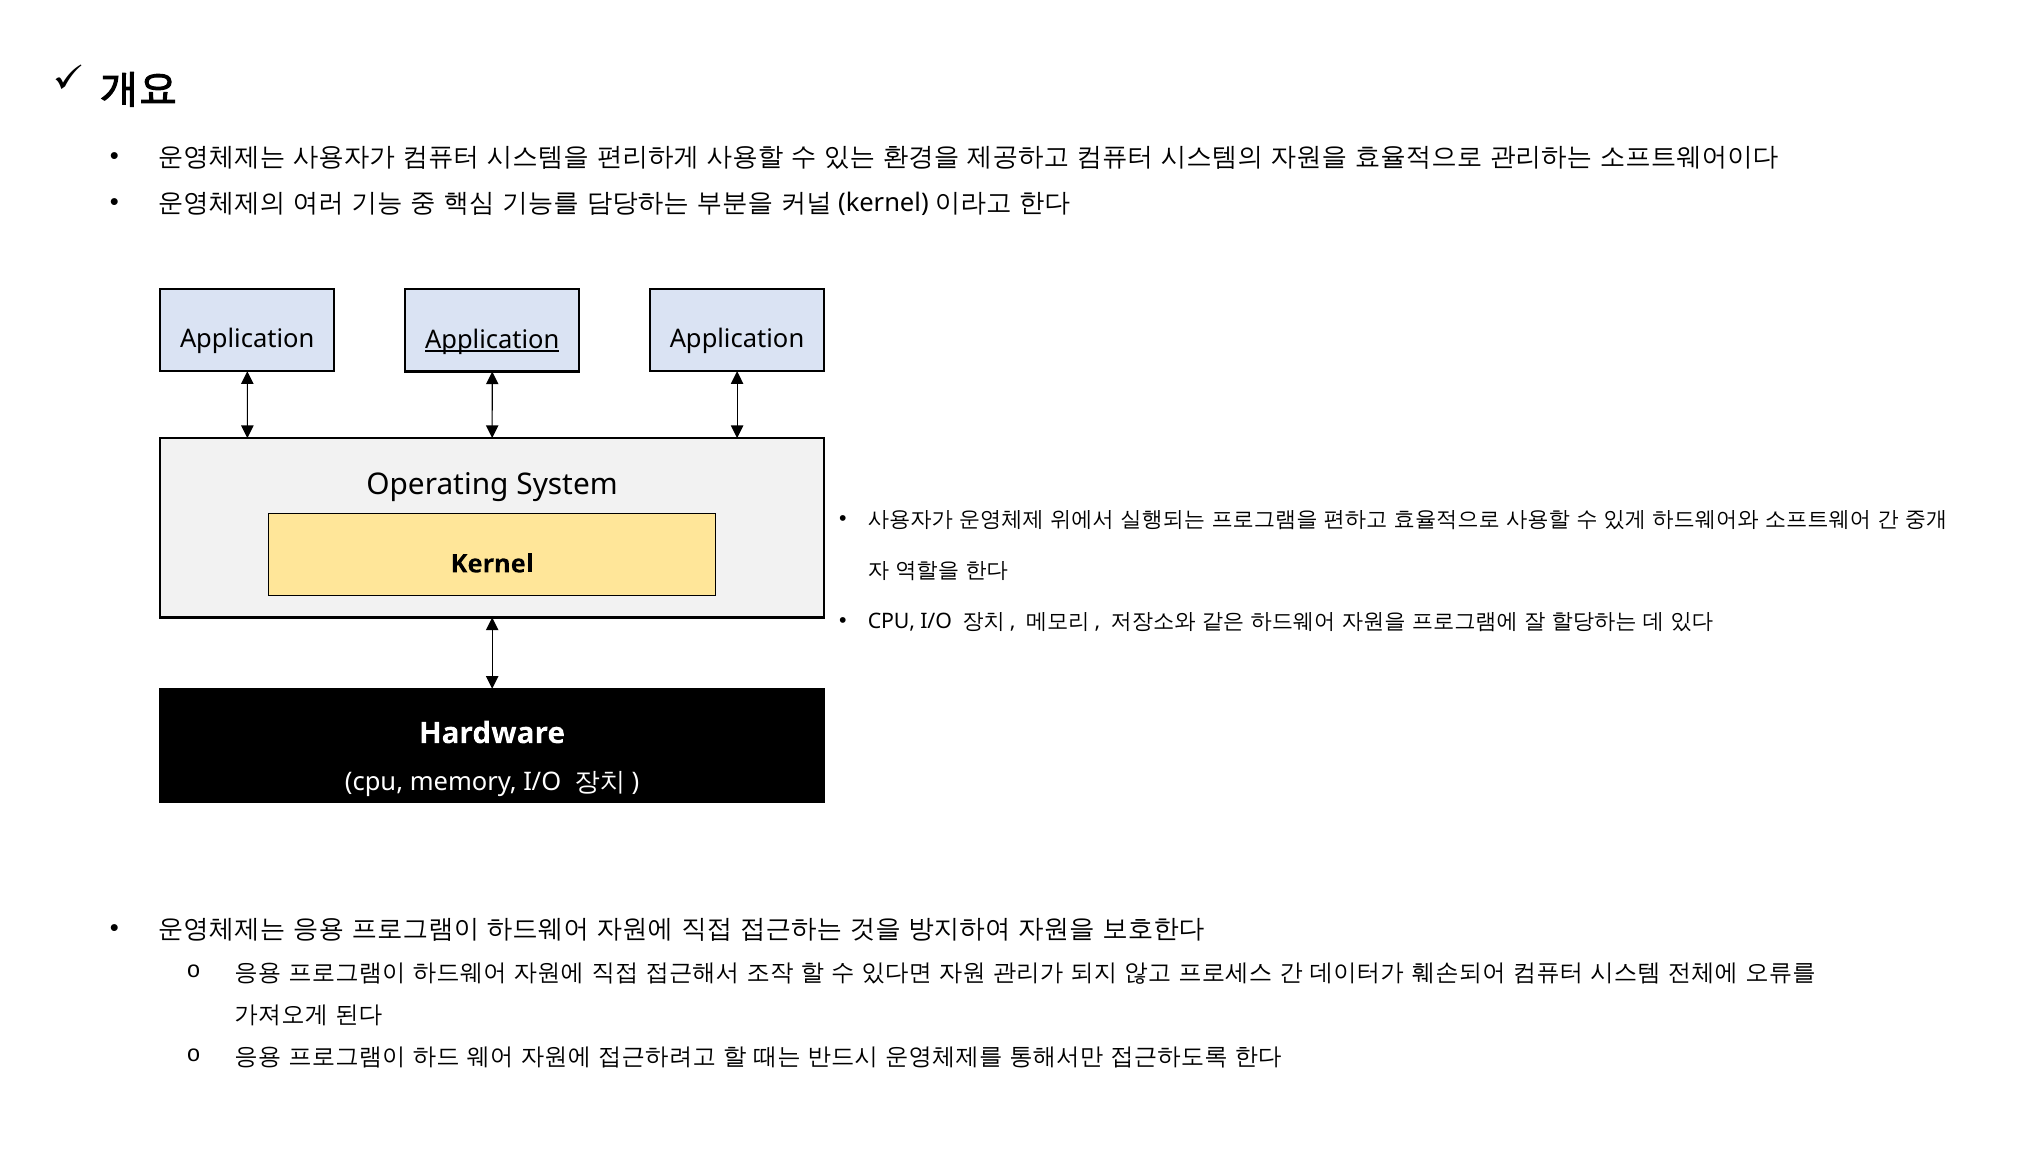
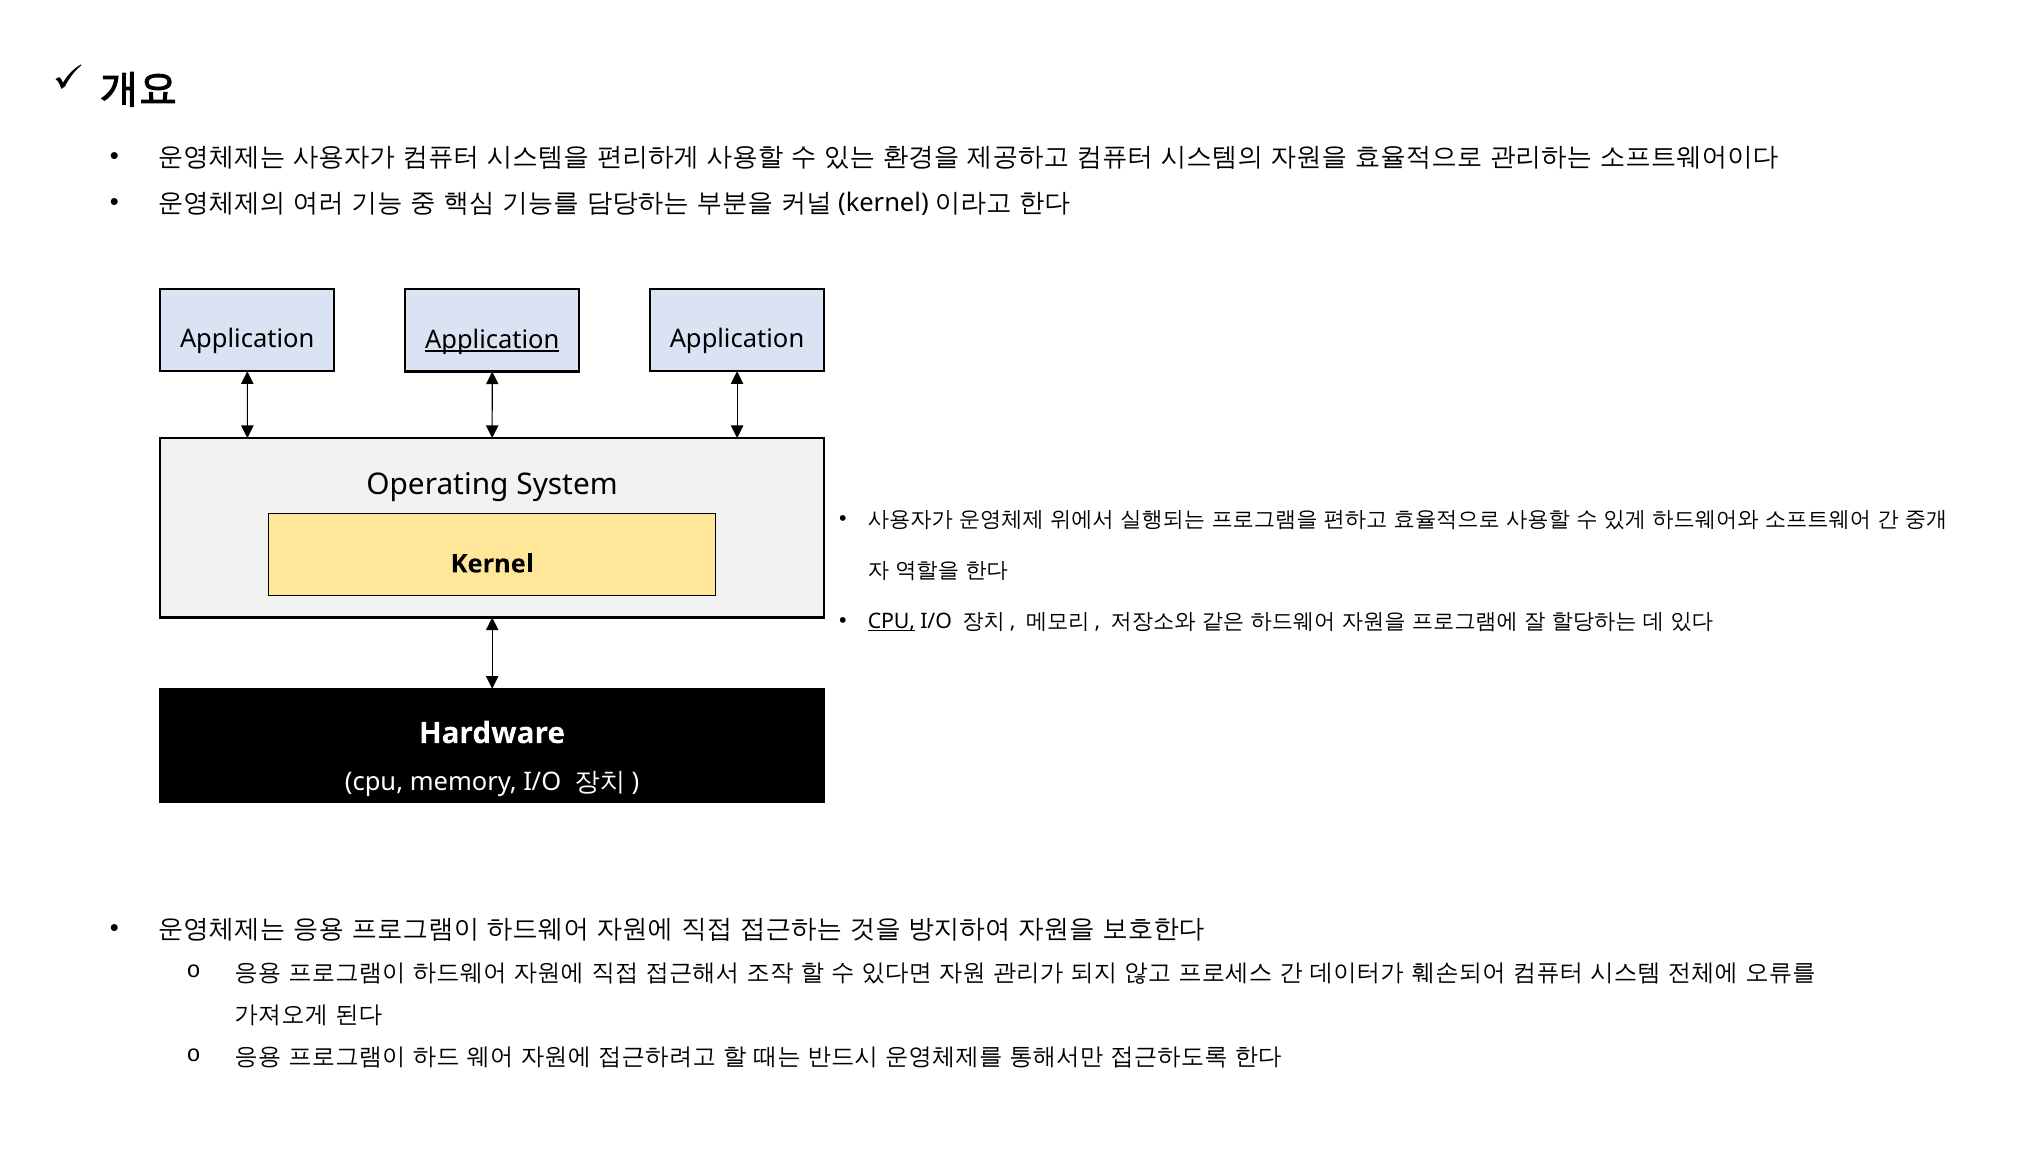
CPU at (891, 621) underline: none -> present
